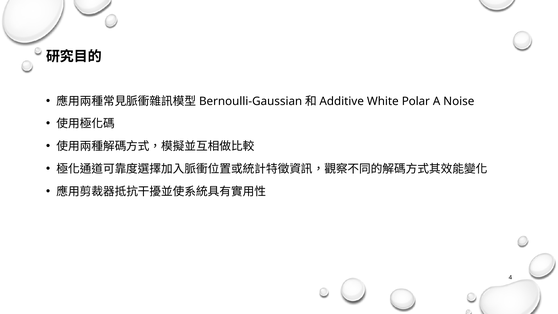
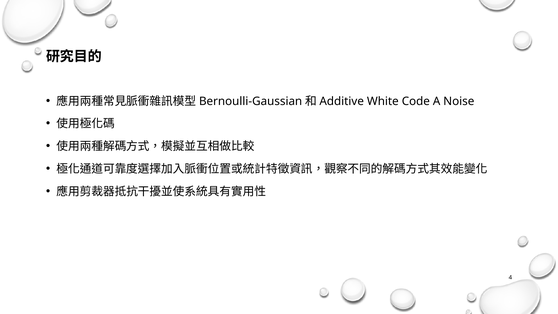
Polar: Polar -> Code
